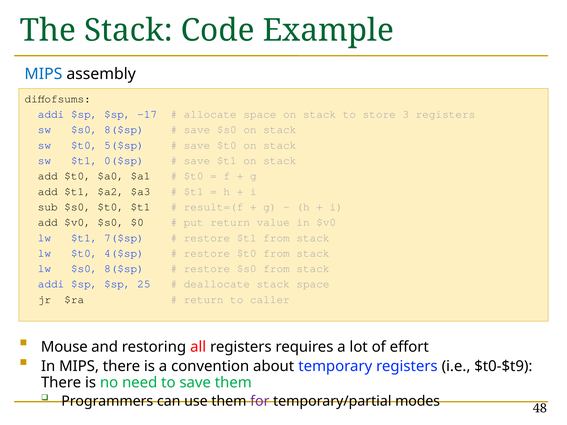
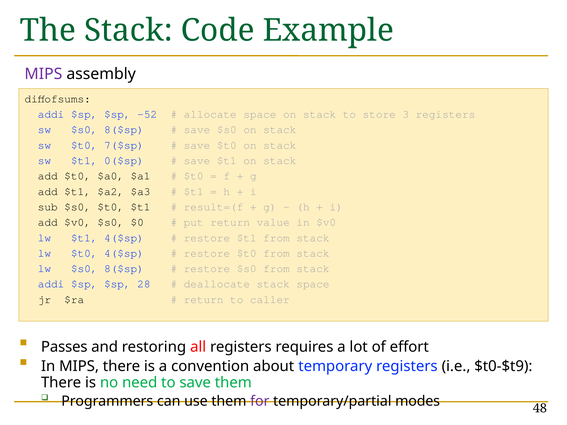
MIPS at (43, 74) colour: blue -> purple
-17: -17 -> -52
5($sp: 5($sp -> 7($sp
$t1 7($sp: 7($sp -> 4($sp
25: 25 -> 28
Mouse: Mouse -> Passes
